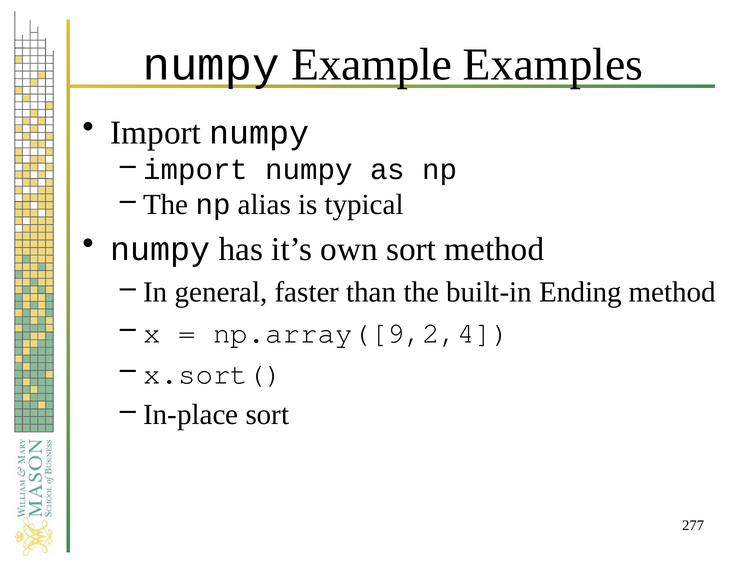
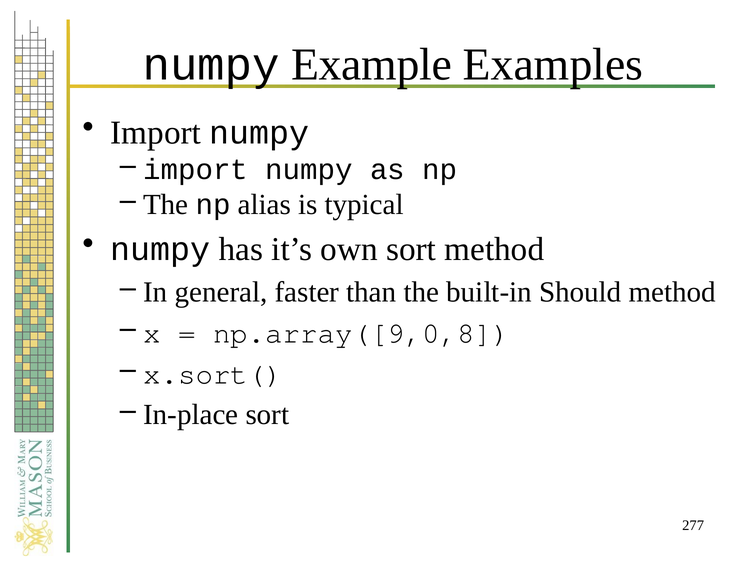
Ending: Ending -> Should
np.array([9,2,4: np.array([9,2,4 -> np.array([9,0,8
